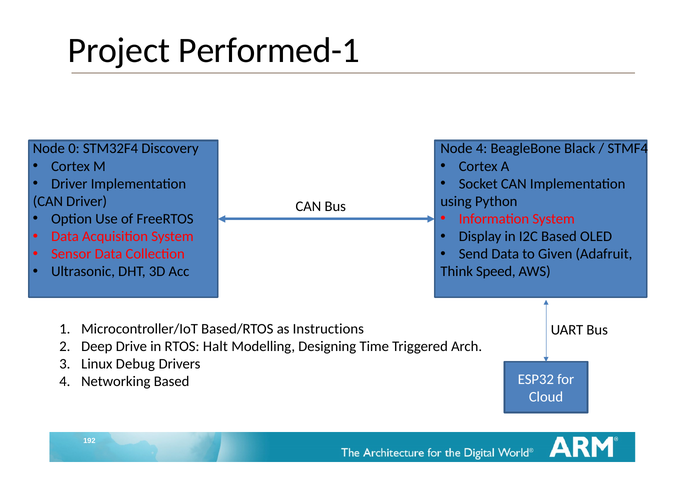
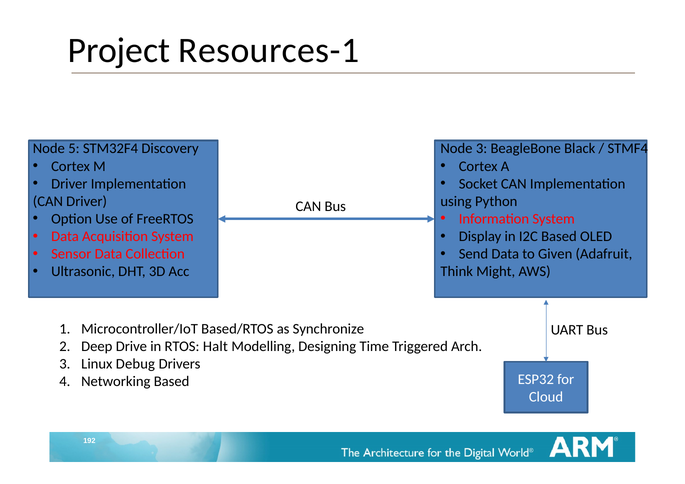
Performed-1: Performed-1 -> Resources-1
0: 0 -> 5
Node 4: 4 -> 3
Speed: Speed -> Might
Instructions: Instructions -> Synchronize
